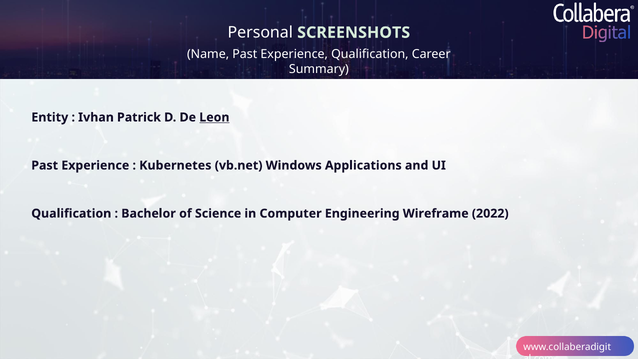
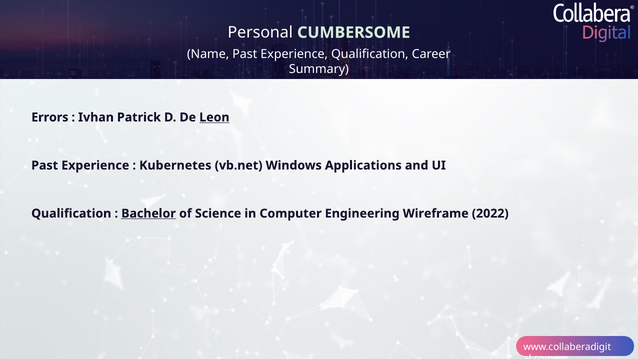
SCREENSHOTS: SCREENSHOTS -> CUMBERSOME
Entity: Entity -> Errors
Bachelor underline: none -> present
